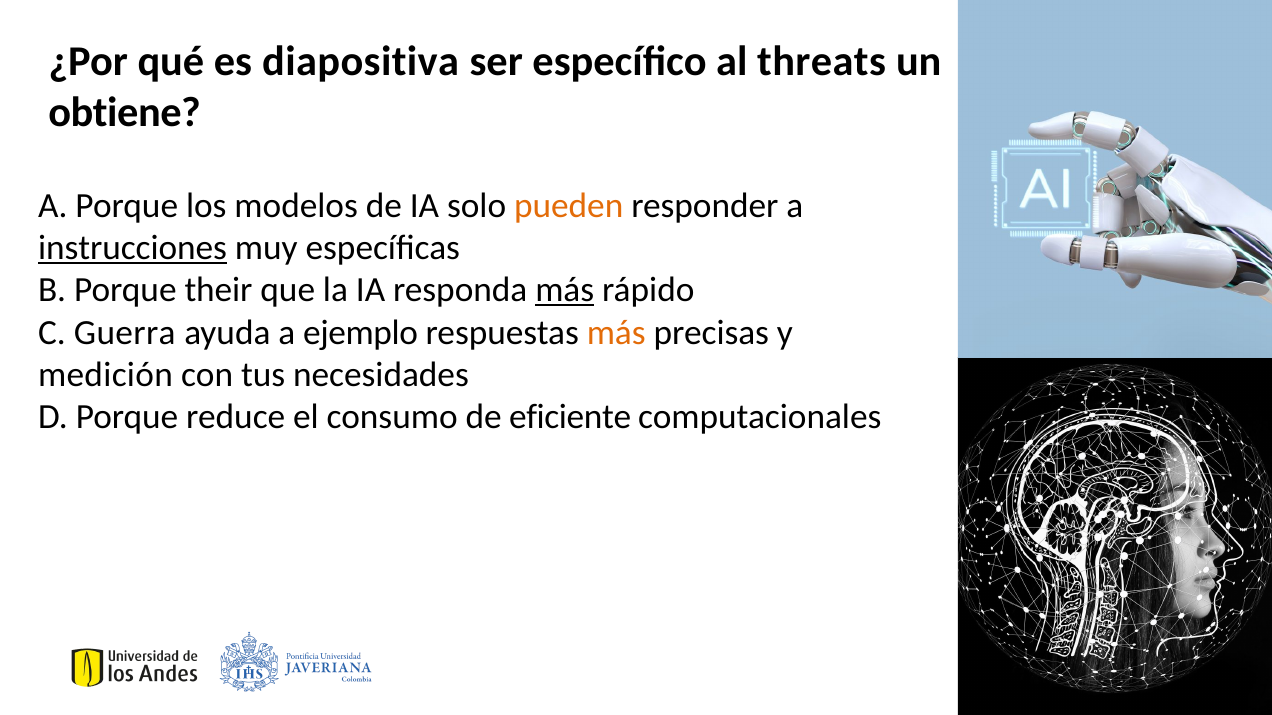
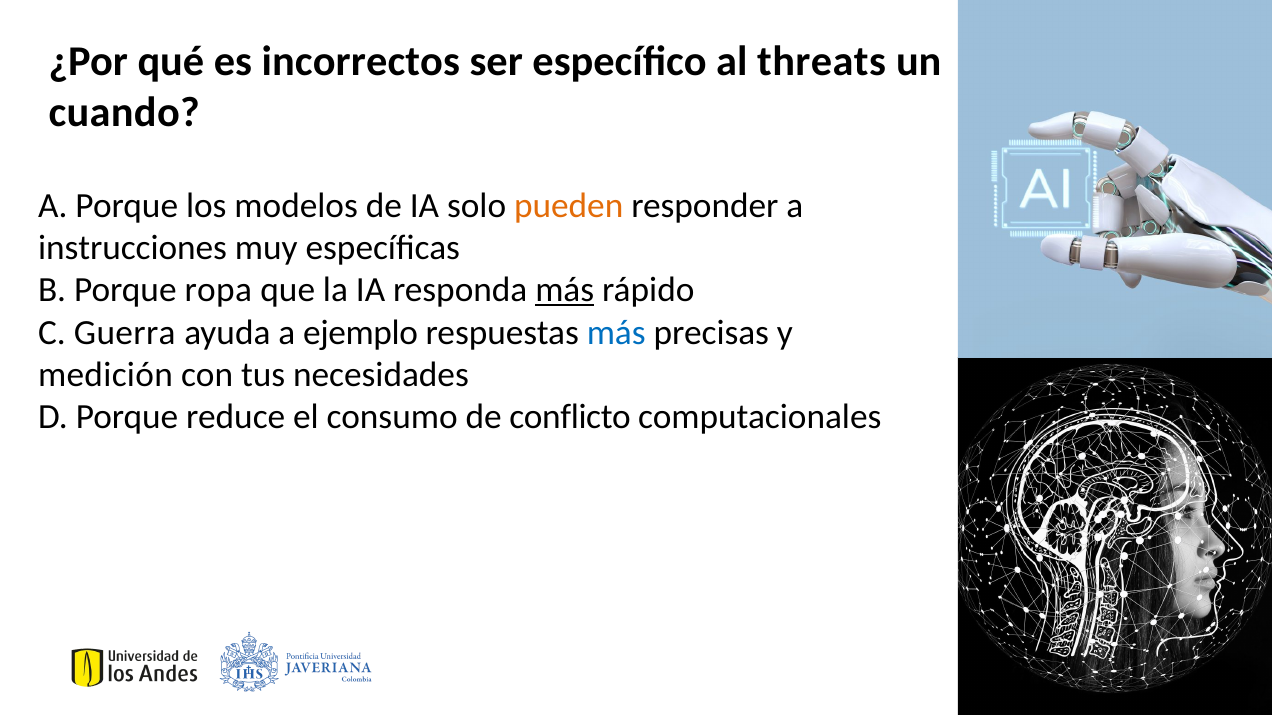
diapositiva: diapositiva -> incorrectos
obtiene: obtiene -> cuando
instrucciones underline: present -> none
their: their -> ropa
más at (616, 333) colour: orange -> blue
eficiente: eficiente -> conflicto
